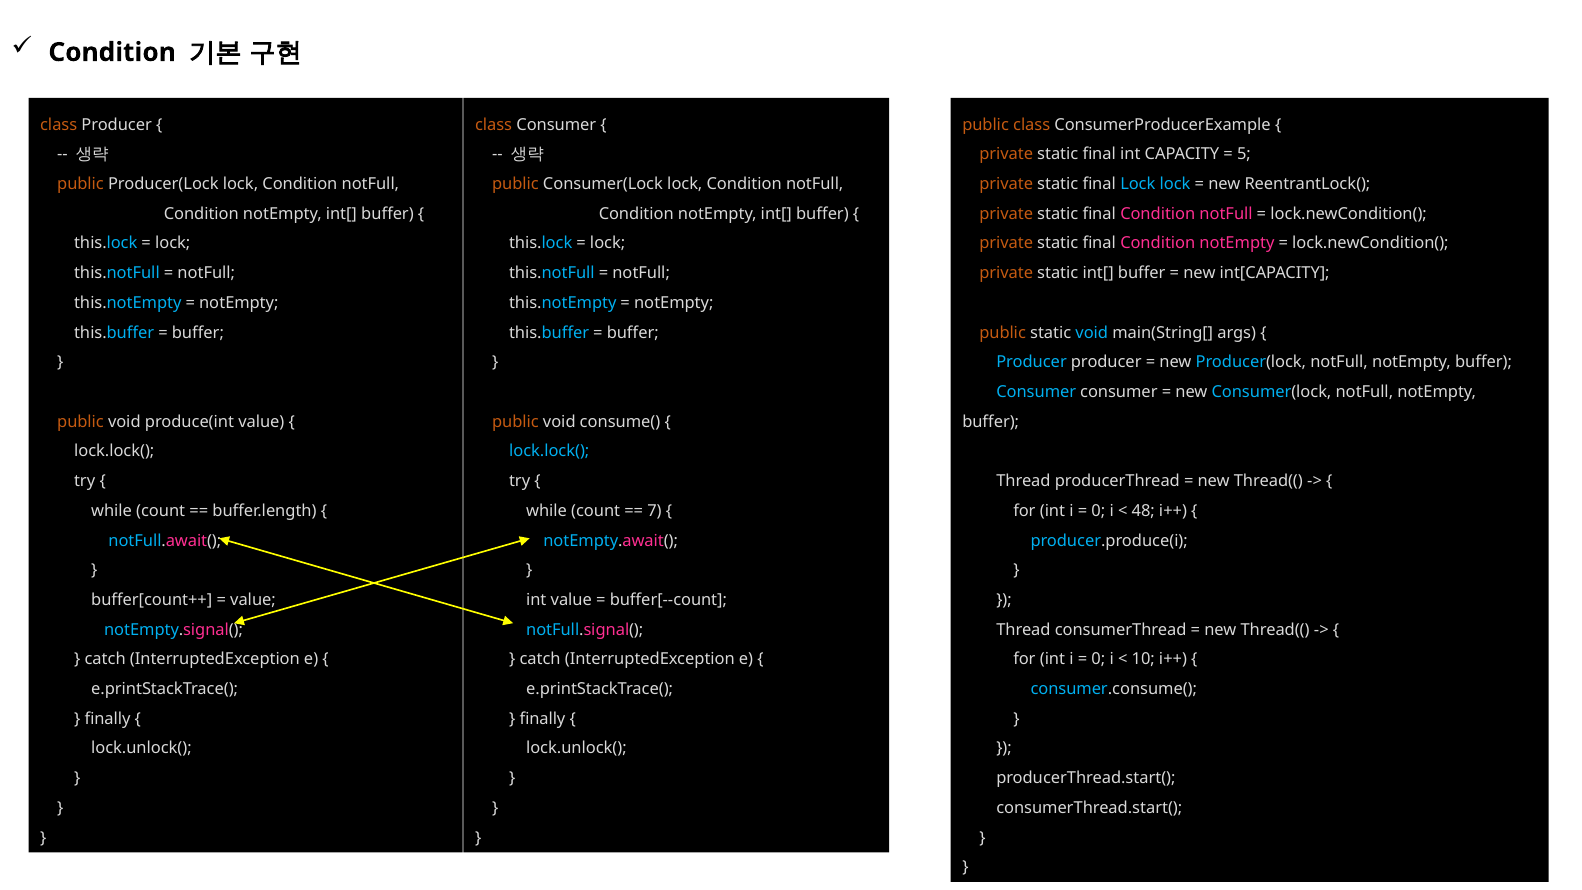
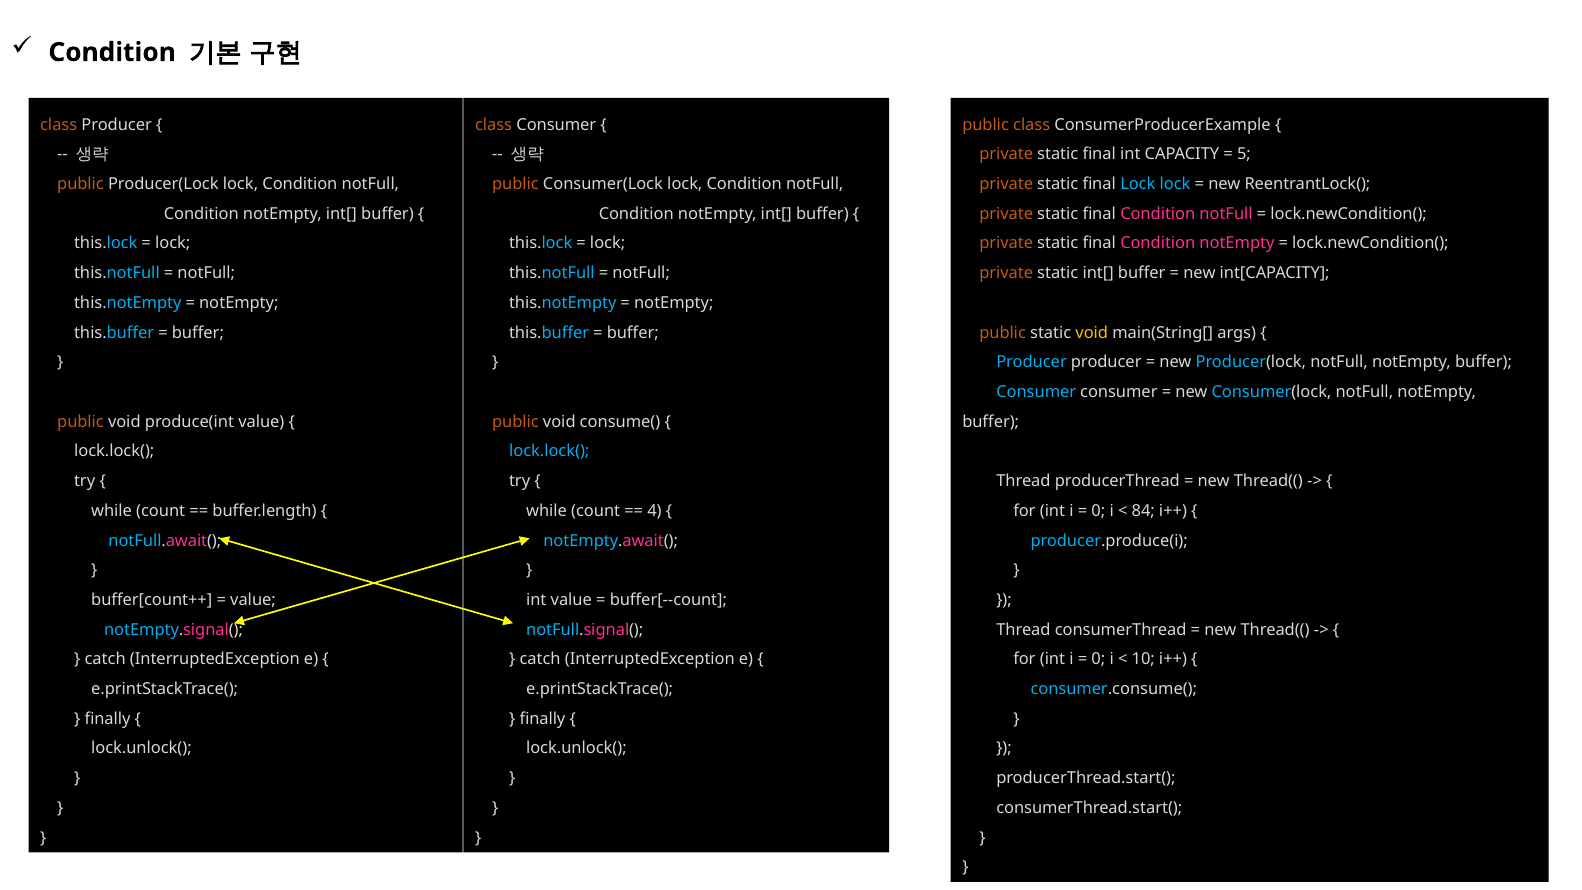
void at (1092, 333) colour: light blue -> yellow
7: 7 -> 4
48: 48 -> 84
